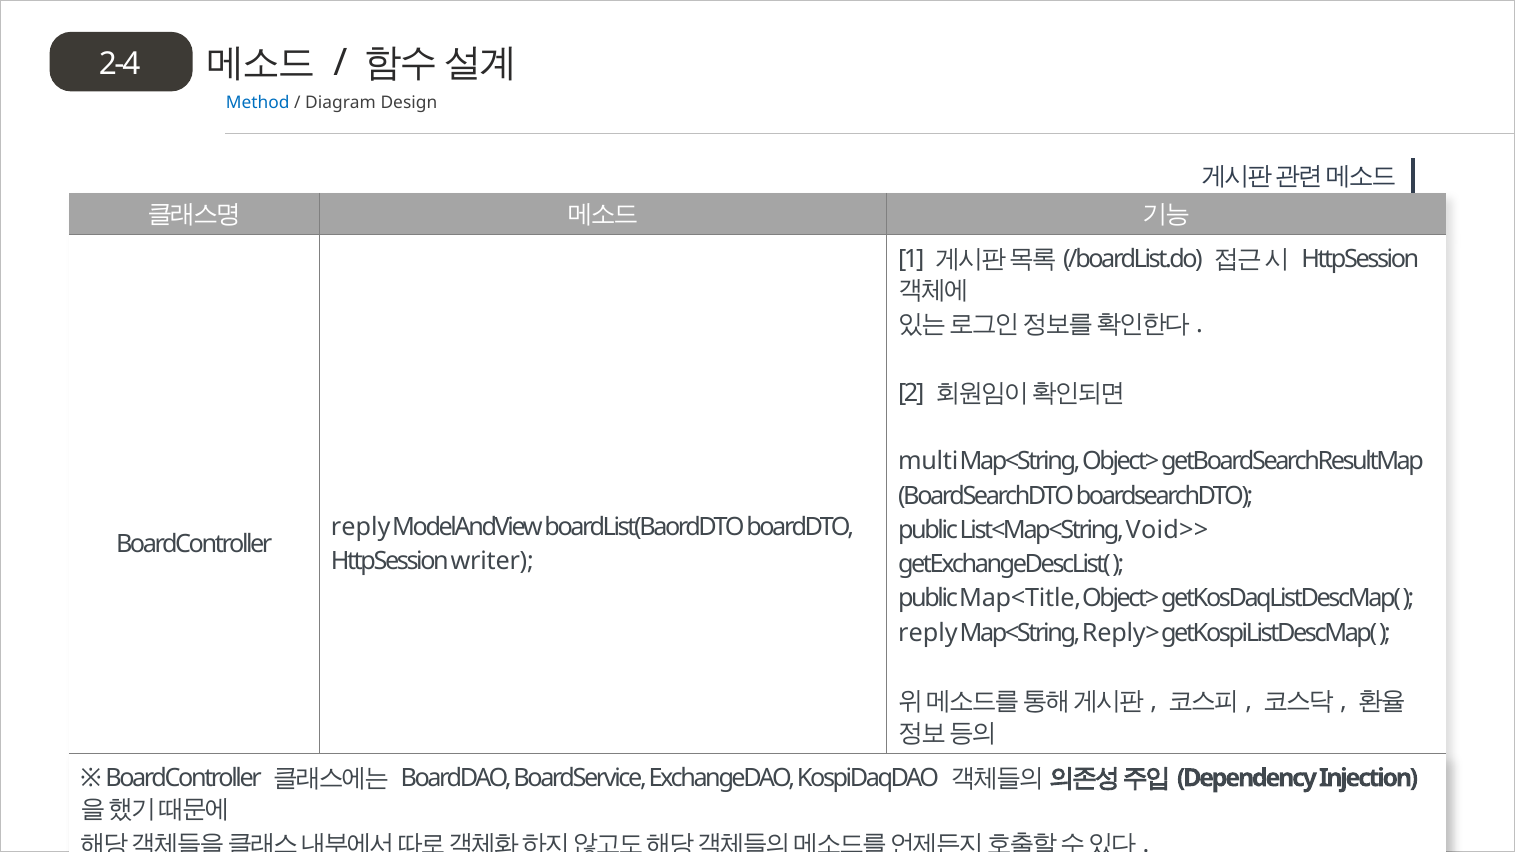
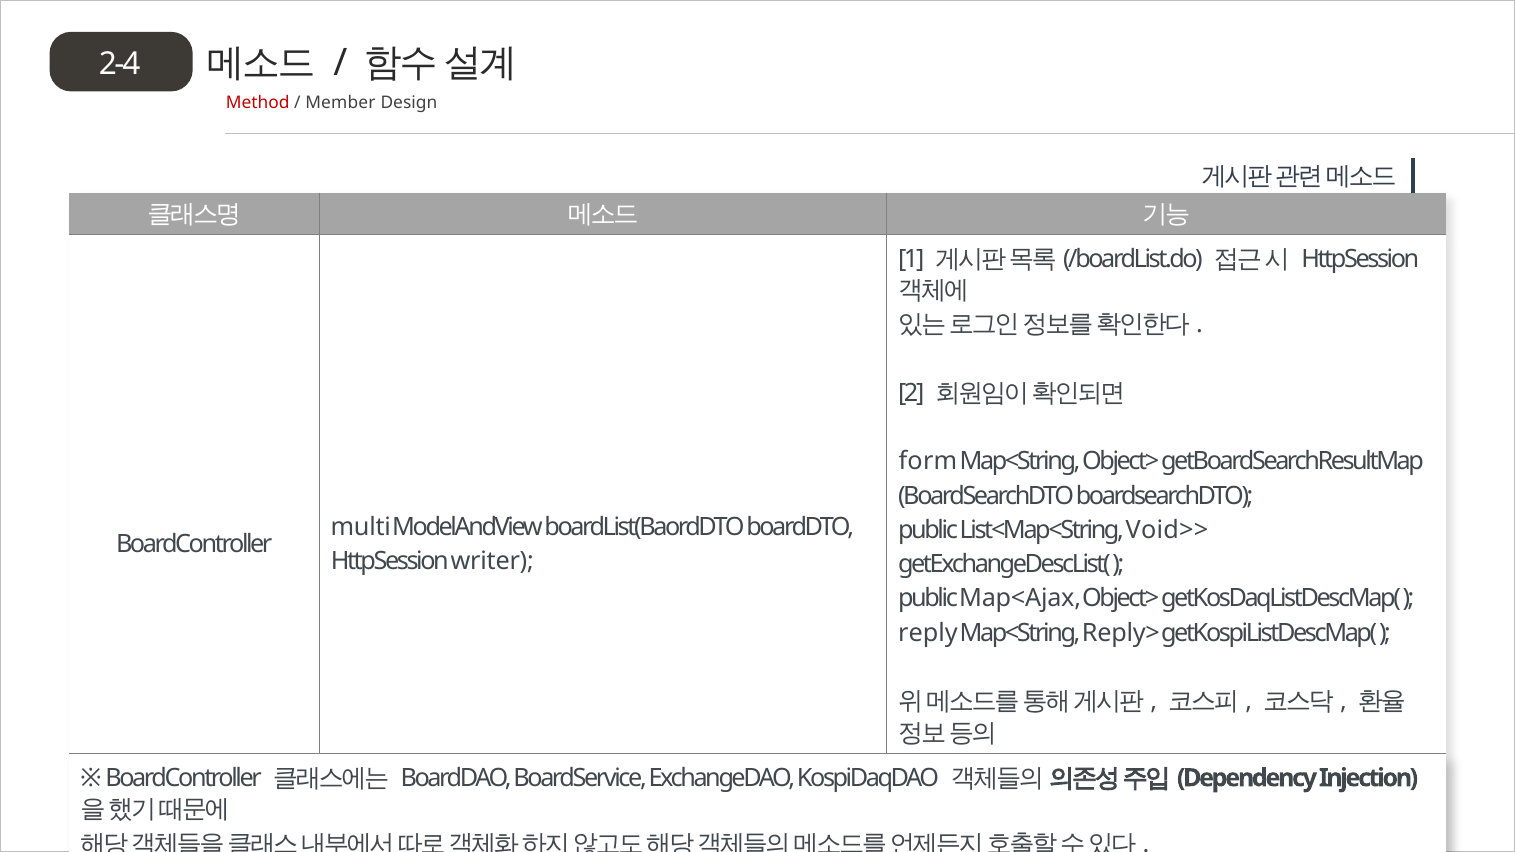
Method colour: blue -> red
Diagram: Diagram -> Member
multi: multi -> form
reply at (361, 527): reply -> multi
Map<Title: Map<Title -> Map<Ajax
